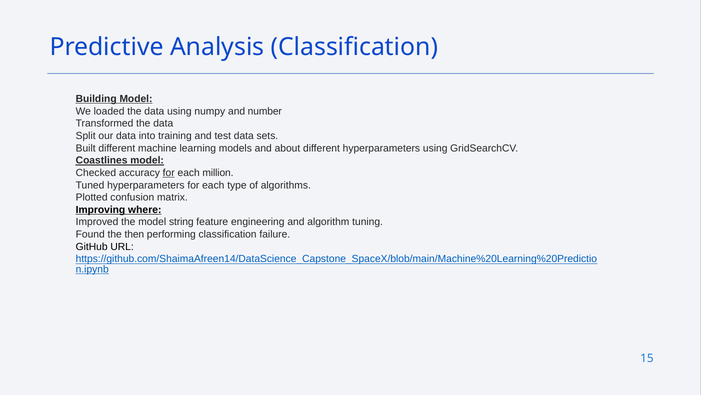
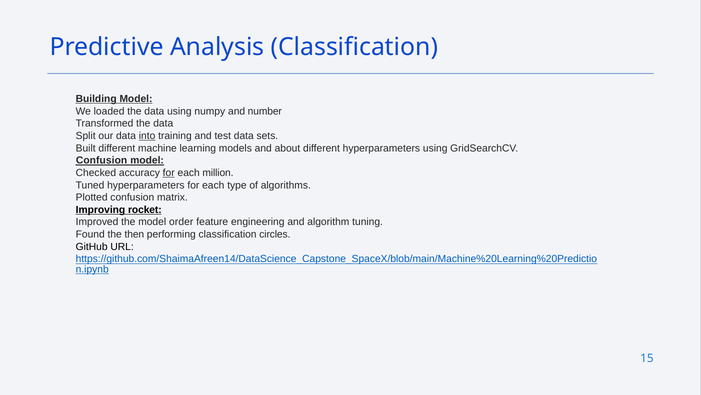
into underline: none -> present
Coastlines at (102, 160): Coastlines -> Confusion
where: where -> rocket
string: string -> order
failure: failure -> circles
